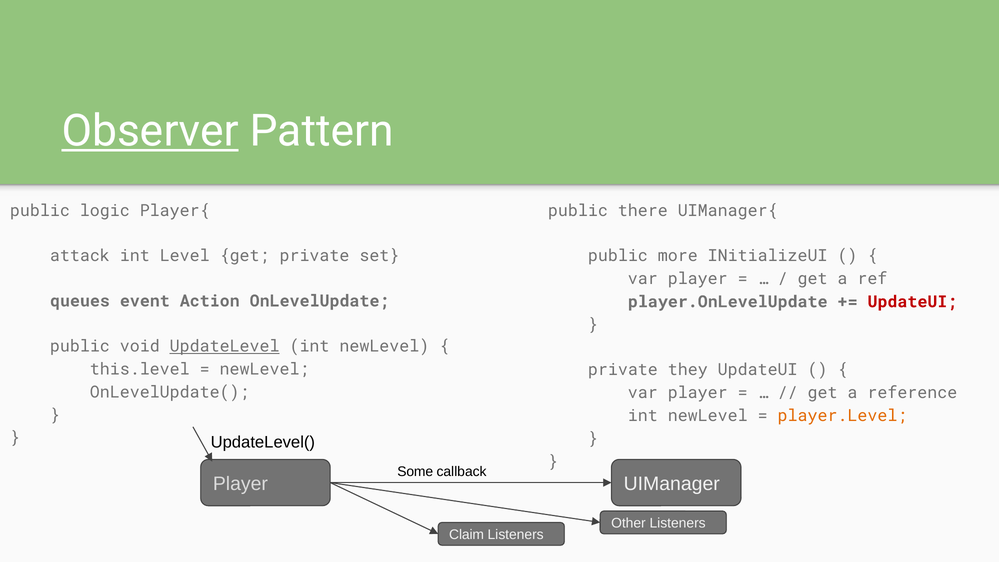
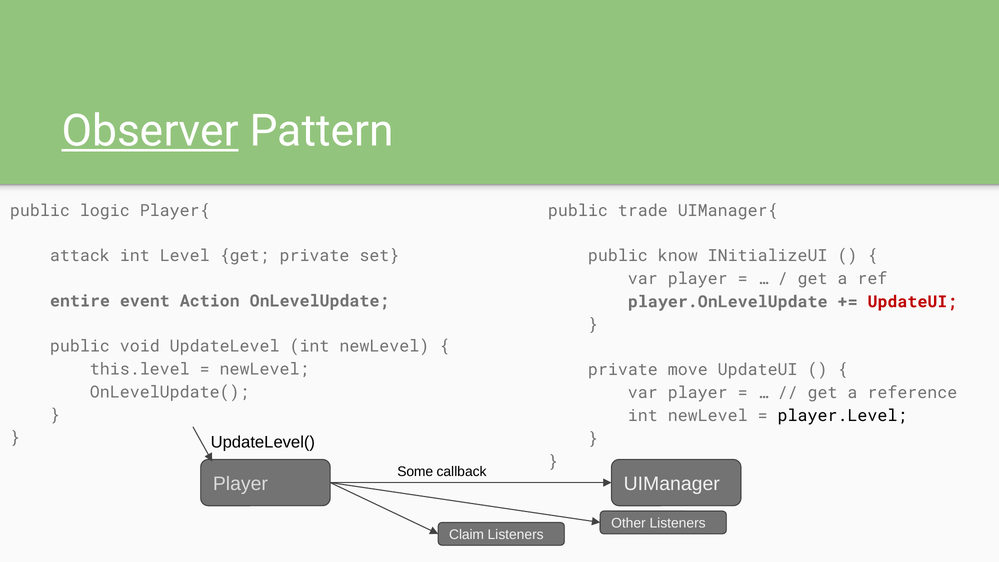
there: there -> trade
more: more -> know
queues: queues -> entire
UpdateLevel underline: present -> none
they: they -> move
player.Level colour: orange -> black
